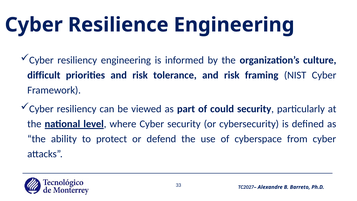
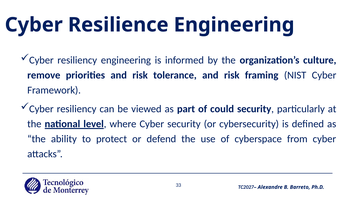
difficult: difficult -> remove
